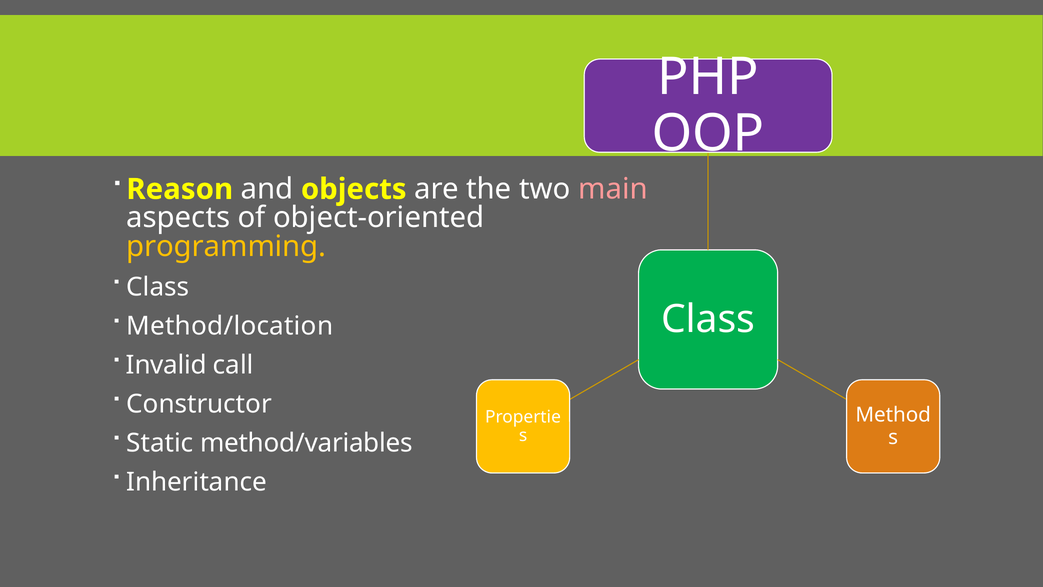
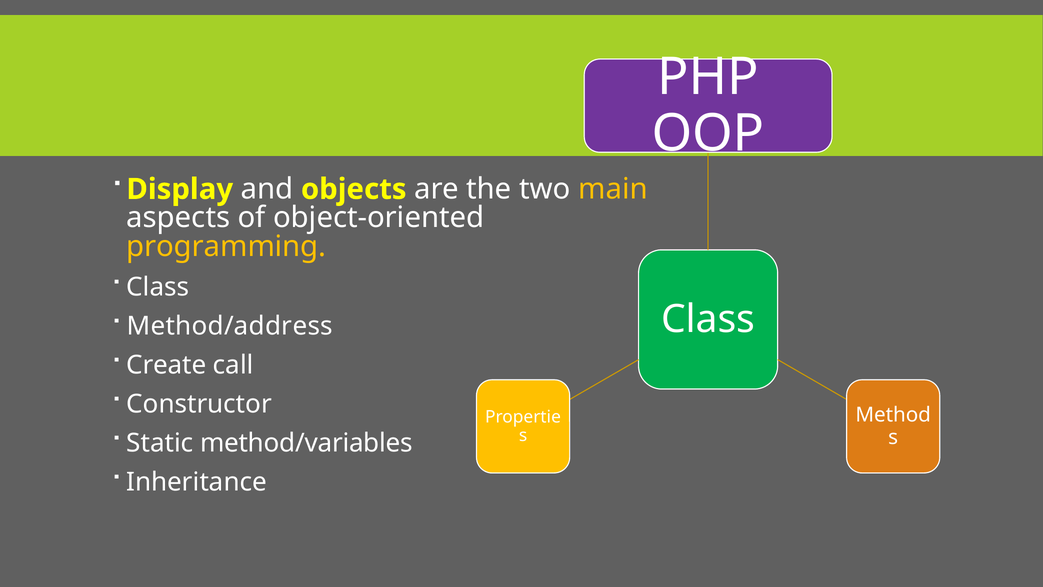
Reason: Reason -> Display
main colour: pink -> yellow
Method/location: Method/location -> Method/address
Invalid: Invalid -> Create
